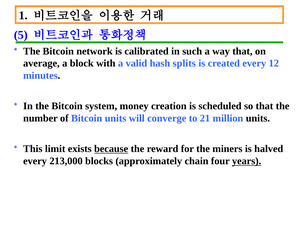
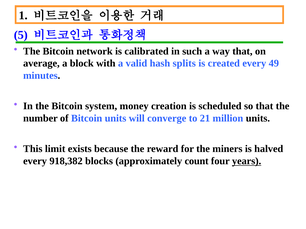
12: 12 -> 49
because underline: present -> none
213,000: 213,000 -> 918,382
chain: chain -> count
